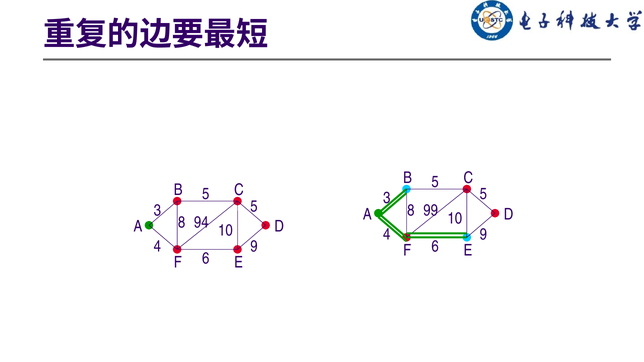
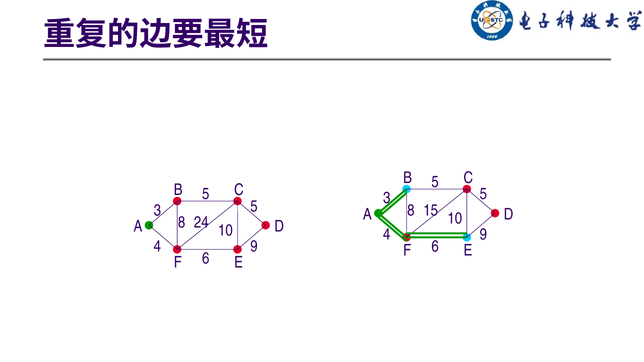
99: 99 -> 15
94: 94 -> 24
